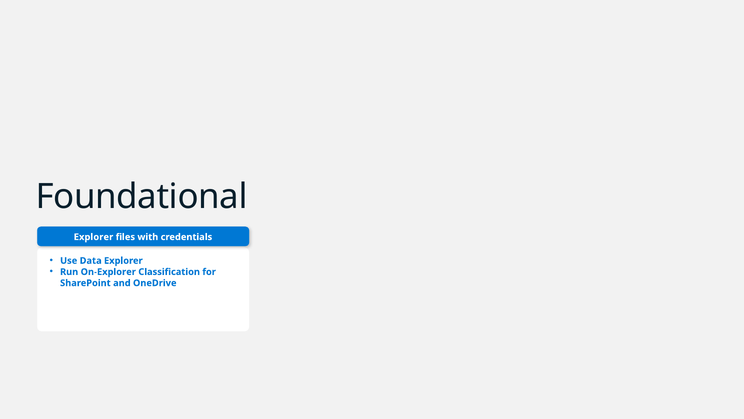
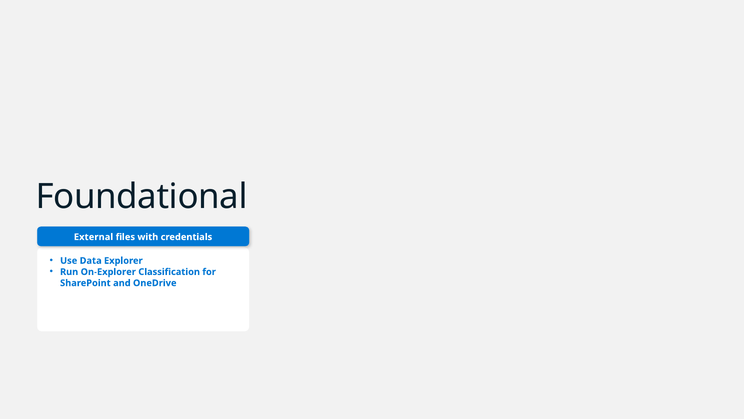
Explorer at (94, 237): Explorer -> External
